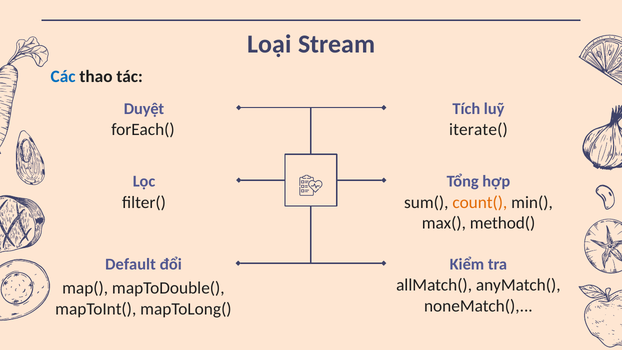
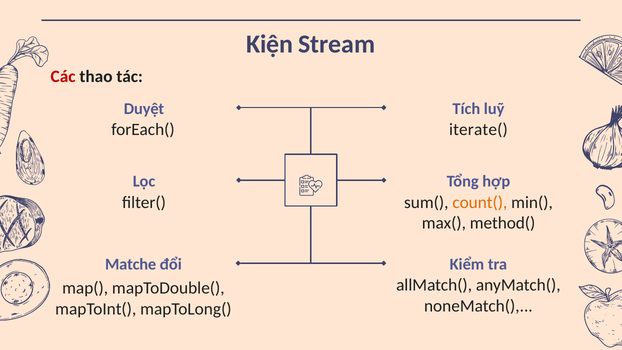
Loại: Loại -> Kiện
Các colour: blue -> red
Default: Default -> Matche
